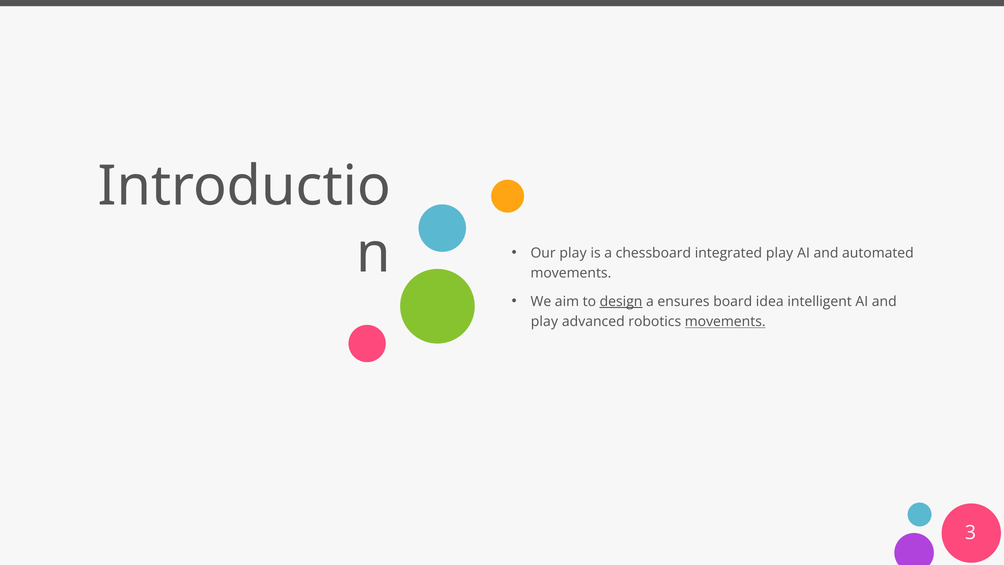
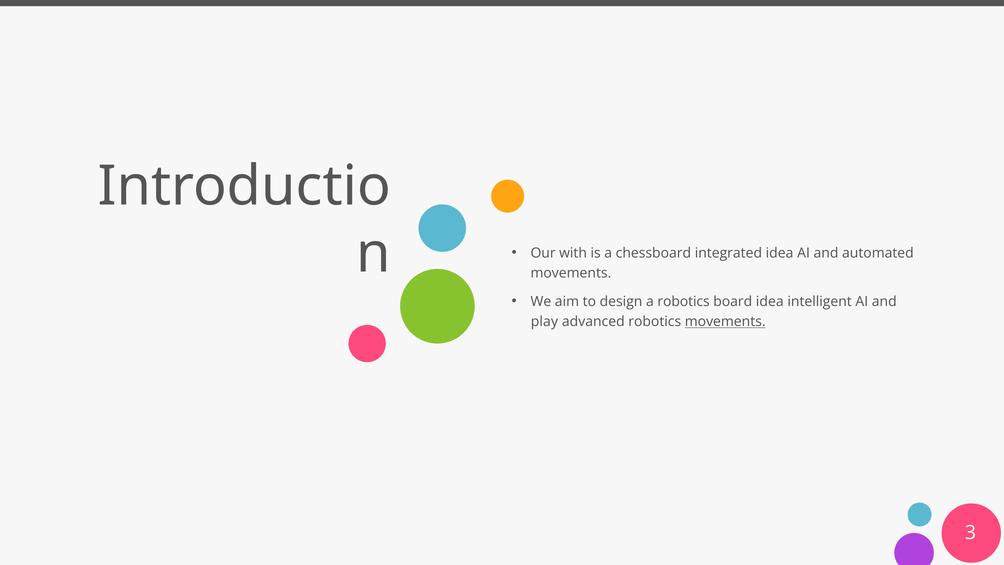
Our play: play -> with
integrated play: play -> idea
design underline: present -> none
a ensures: ensures -> robotics
